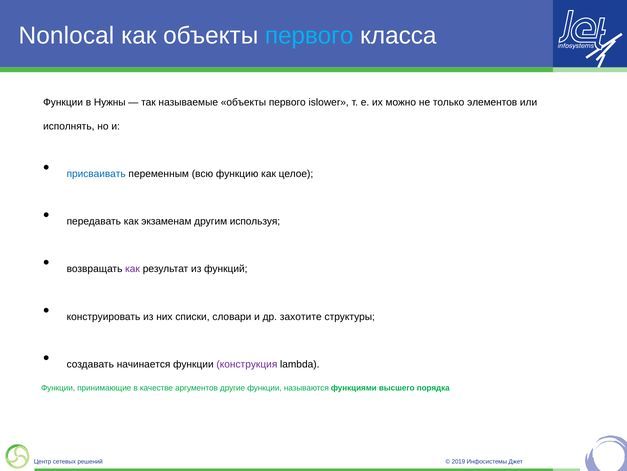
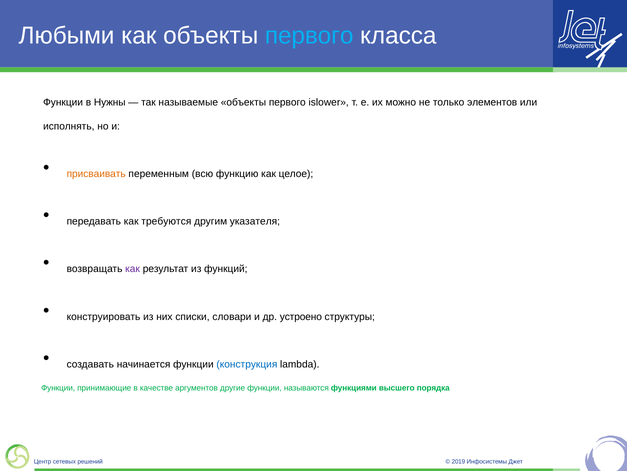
Nonlocal: Nonlocal -> Любыми
присваивать colour: blue -> orange
экзаменам: экзаменам -> требуются
используя: используя -> указателя
захотите: захотите -> устроено
конструкция colour: purple -> blue
